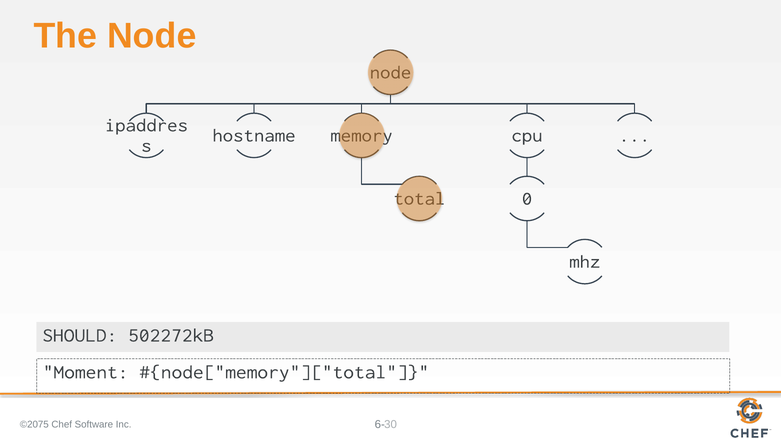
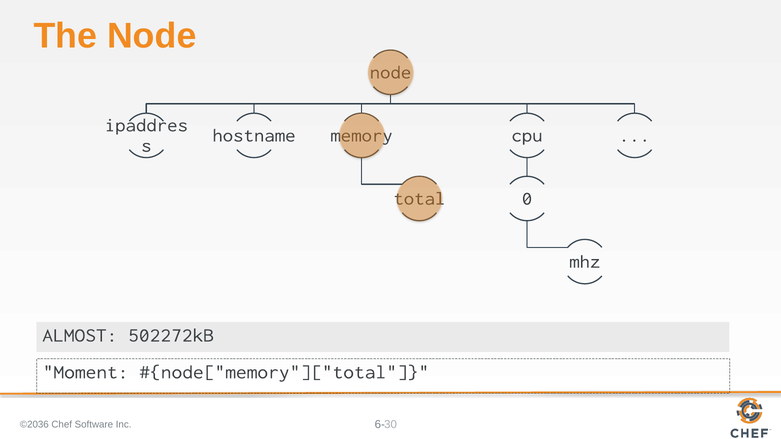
SHOULD: SHOULD -> ALMOST
©2075: ©2075 -> ©2036
